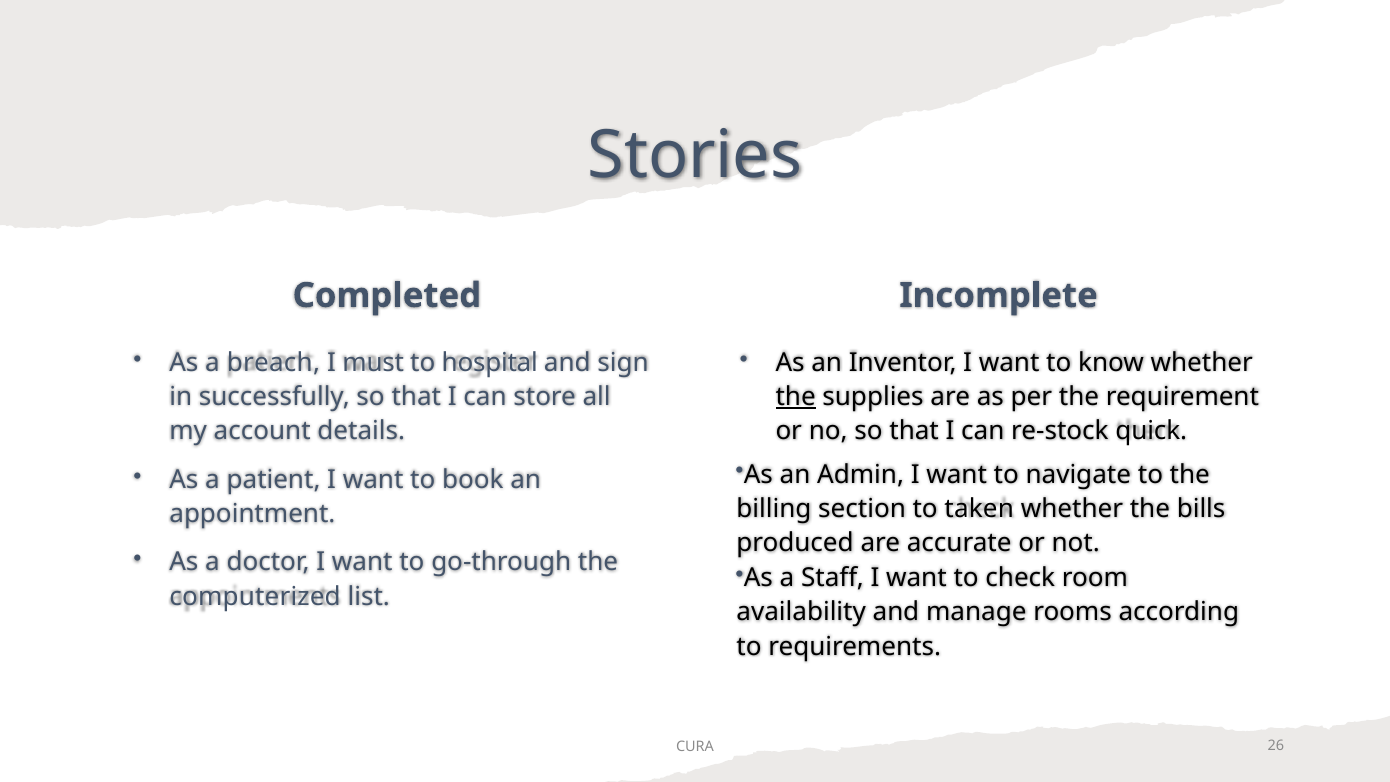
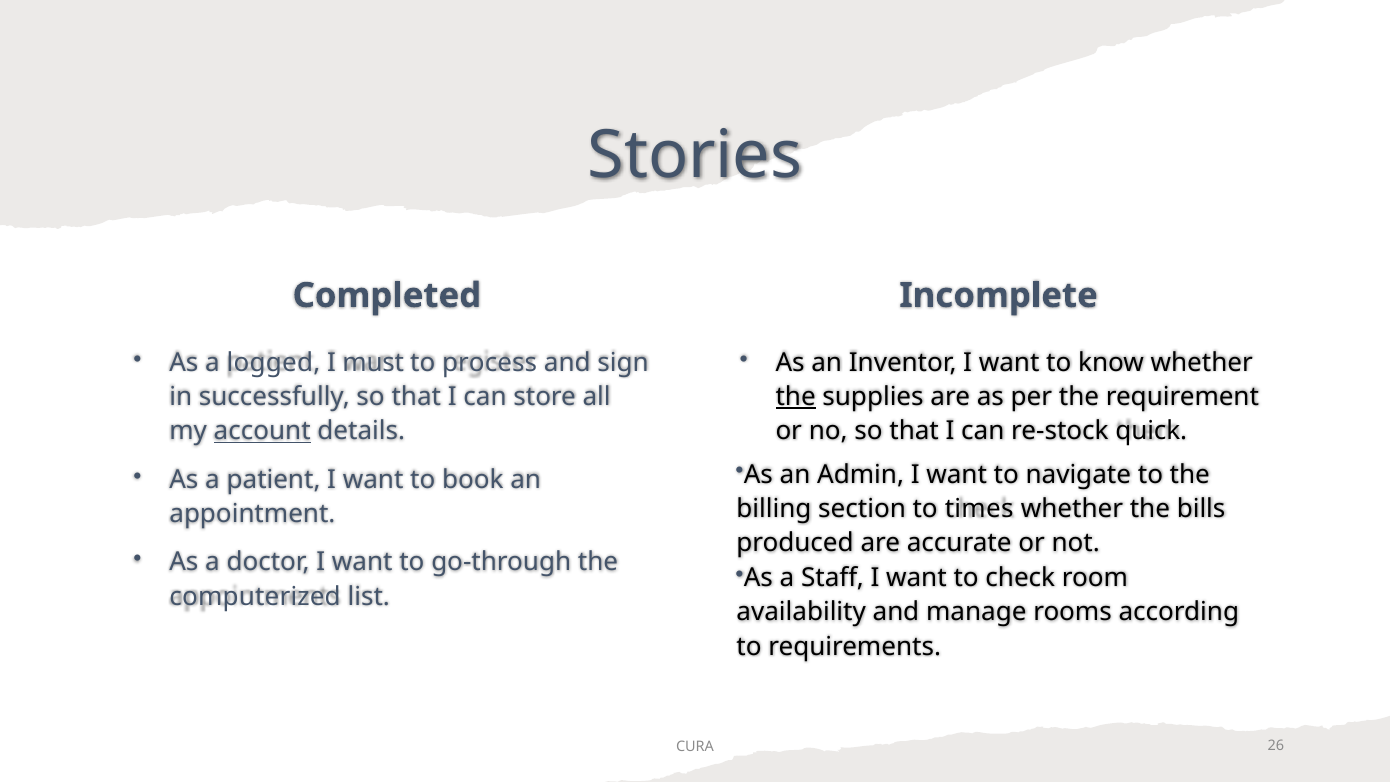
breach: breach -> logged
hospital: hospital -> process
account underline: none -> present
taken: taken -> times
